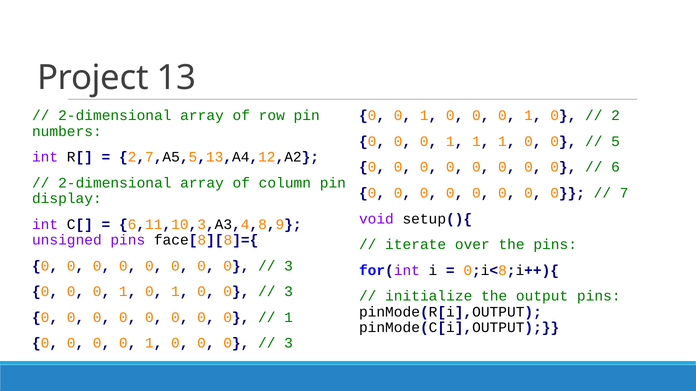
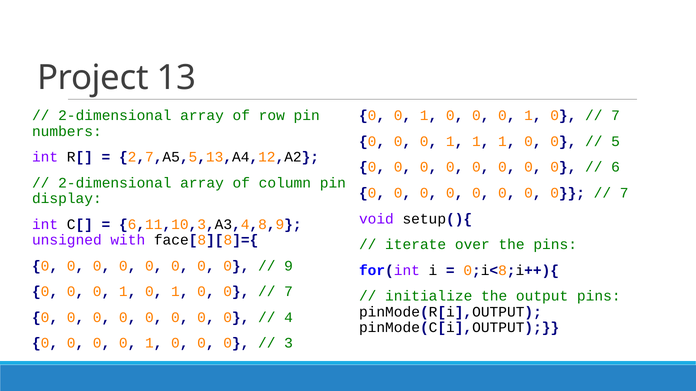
2 at (616, 116): 2 -> 7
unsigned pins: pins -> with
3 at (289, 266): 3 -> 9
3 at (289, 292): 3 -> 7
1 at (289, 318): 1 -> 4
